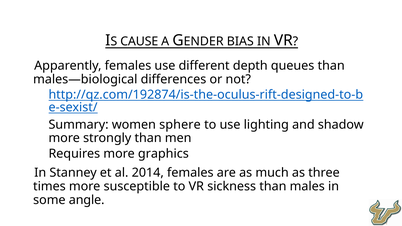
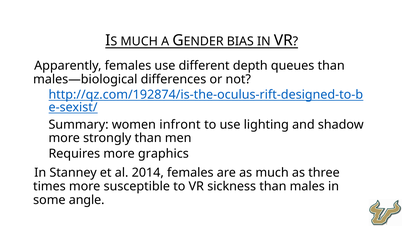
CAUSE at (139, 41): CAUSE -> MUCH
sphere: sphere -> infront
